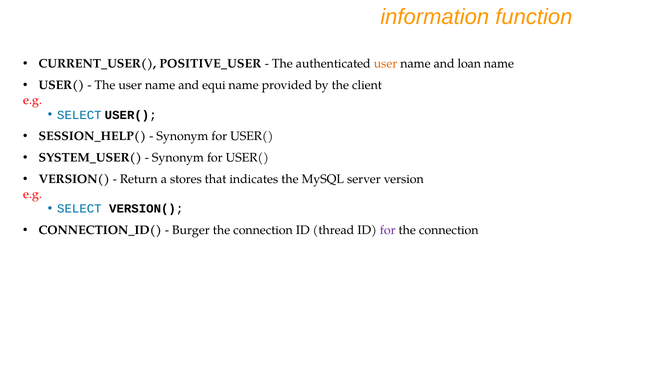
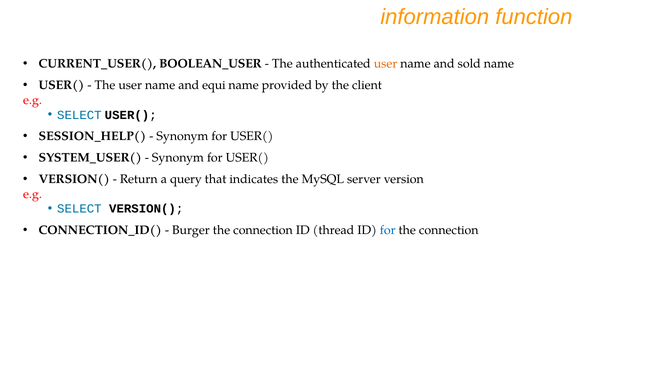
POSITIVE_USER: POSITIVE_USER -> BOOLEAN_USER
loan: loan -> sold
stores: stores -> query
for at (388, 230) colour: purple -> blue
